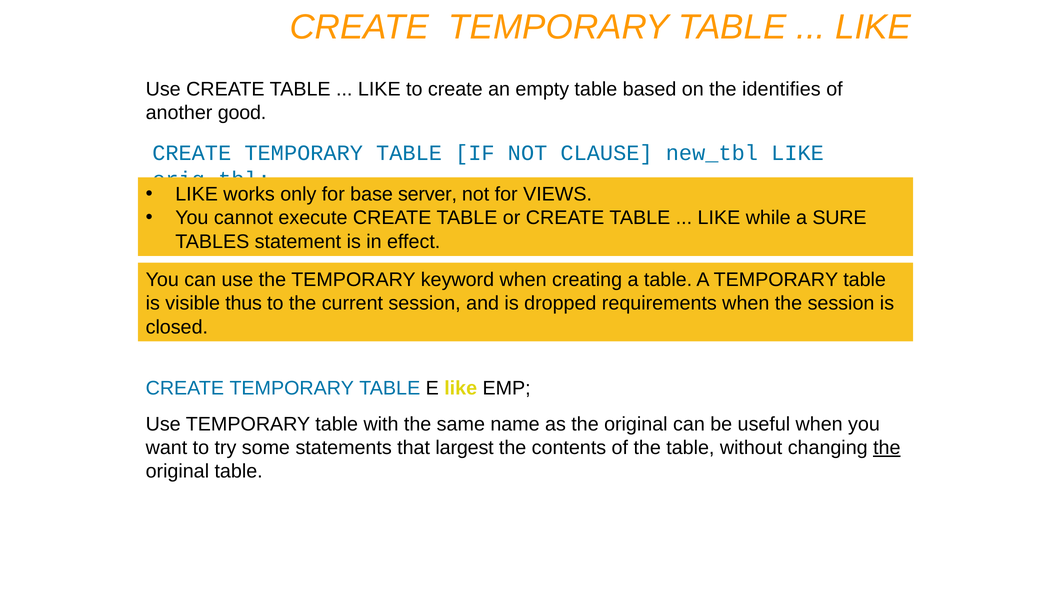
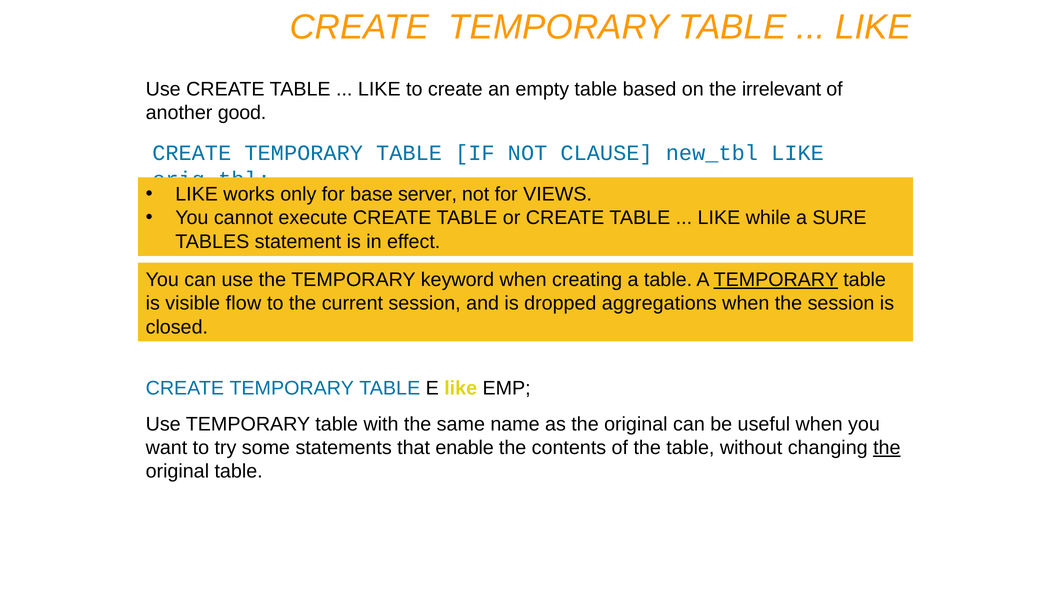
identifies: identifies -> irrelevant
TEMPORARY at (776, 280) underline: none -> present
thus: thus -> flow
requirements: requirements -> aggregations
largest: largest -> enable
